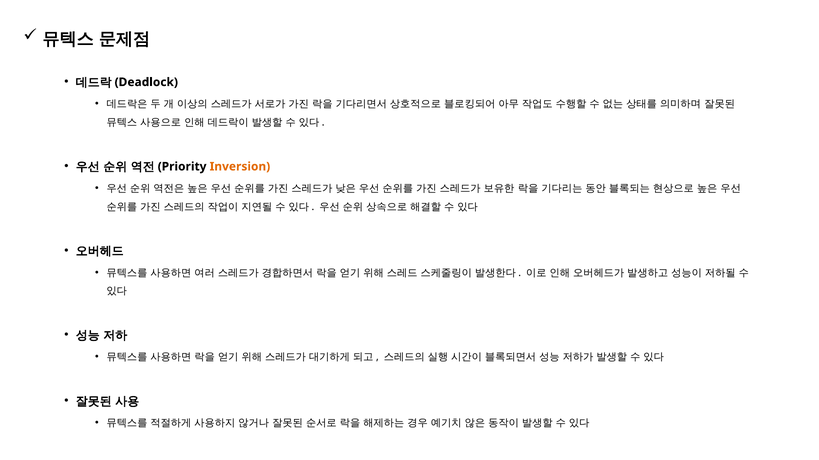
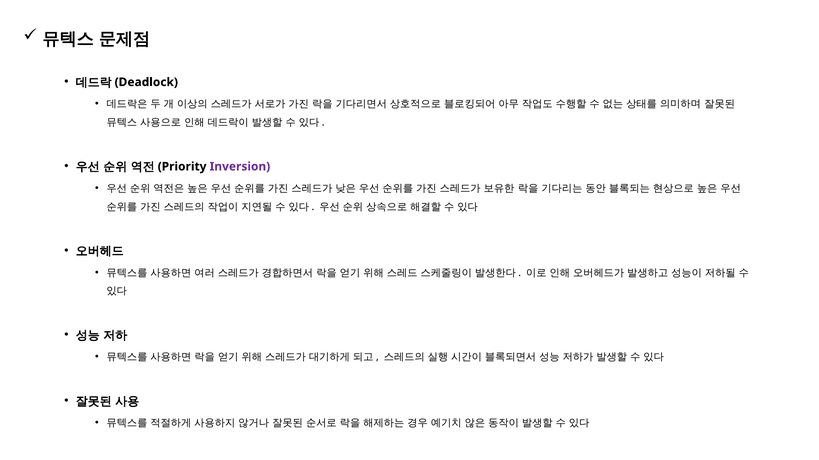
Inversion colour: orange -> purple
